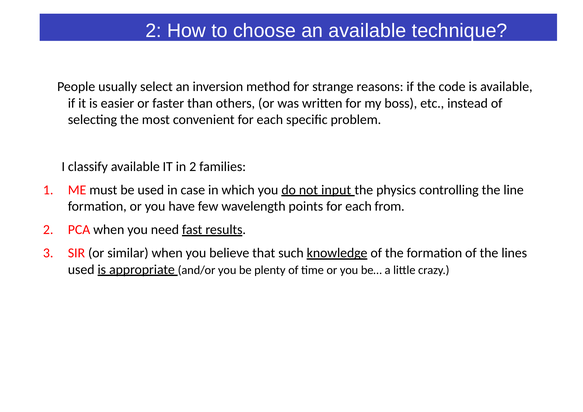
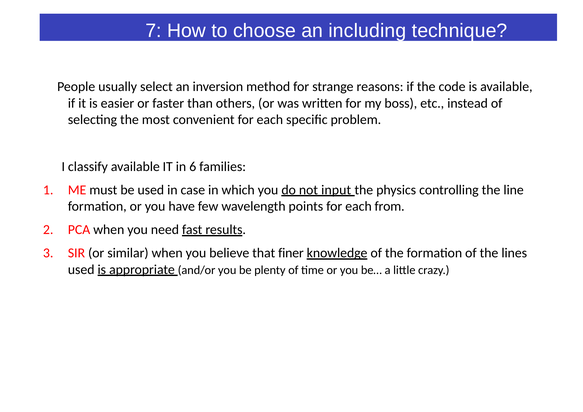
2 at (154, 31): 2 -> 7
an available: available -> including
in 2: 2 -> 6
such: such -> finer
